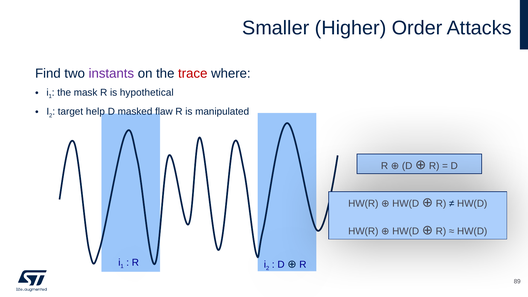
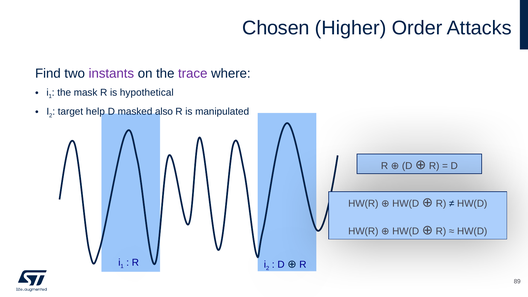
Smaller: Smaller -> Chosen
trace colour: red -> purple
flaw: flaw -> also
